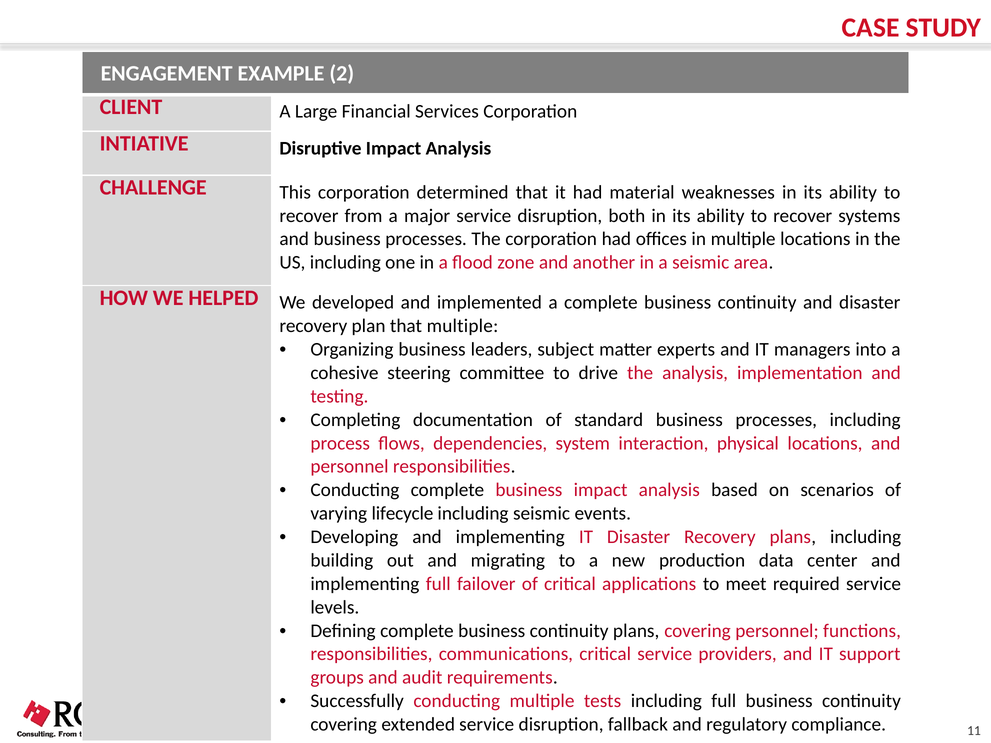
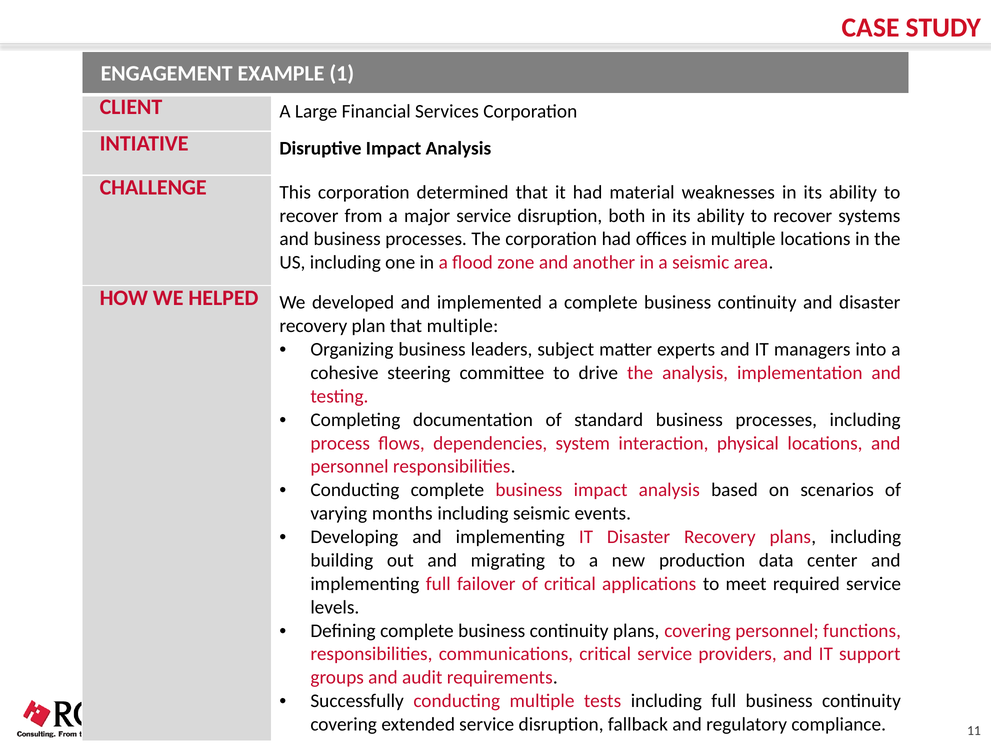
2: 2 -> 1
lifecycle: lifecycle -> months
